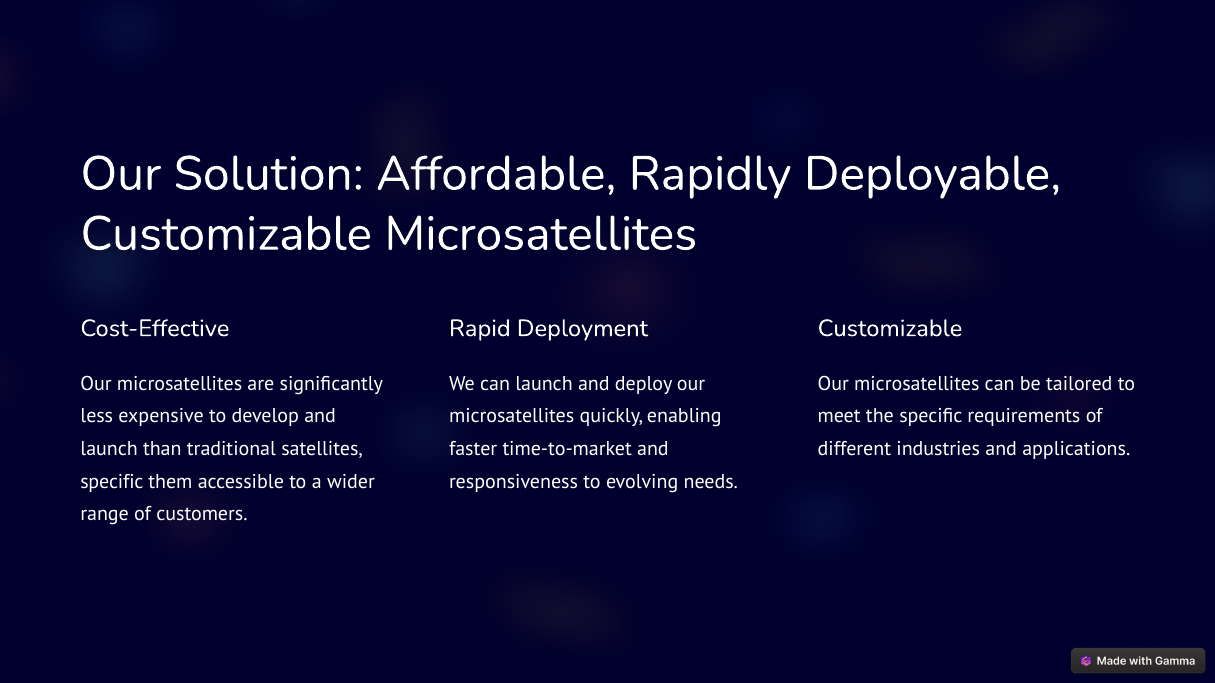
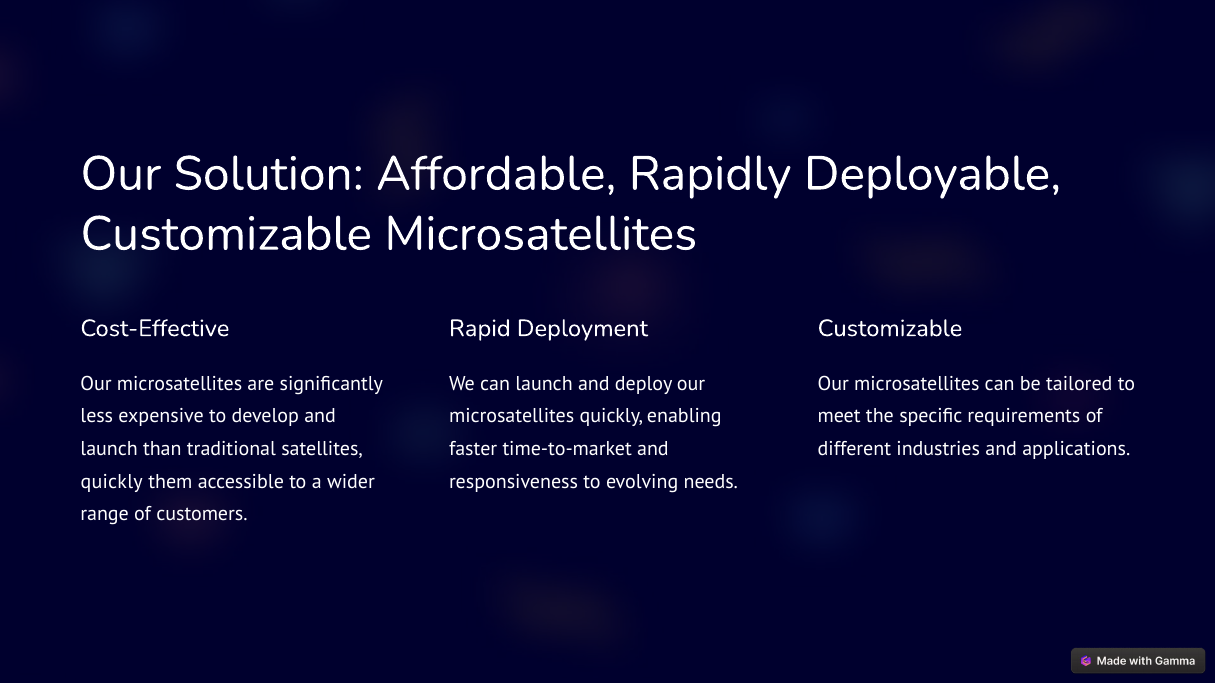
specific at (112, 482): specific -> quickly
